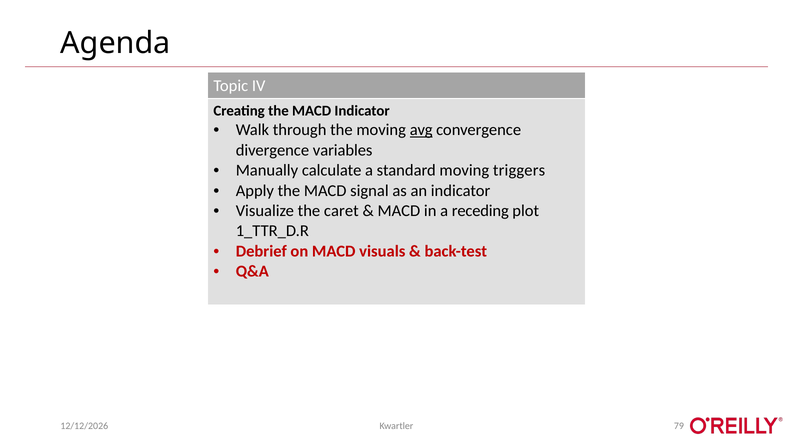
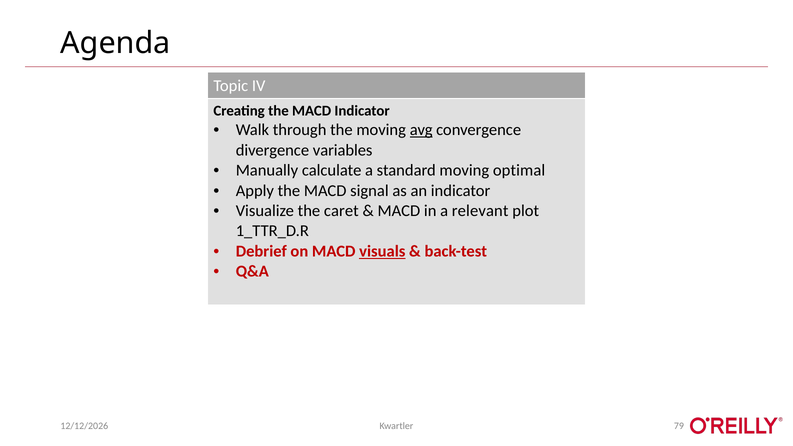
triggers: triggers -> optimal
receding: receding -> relevant
visuals underline: none -> present
